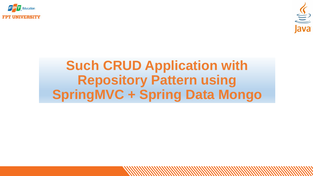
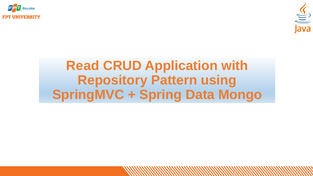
Such: Such -> Read
